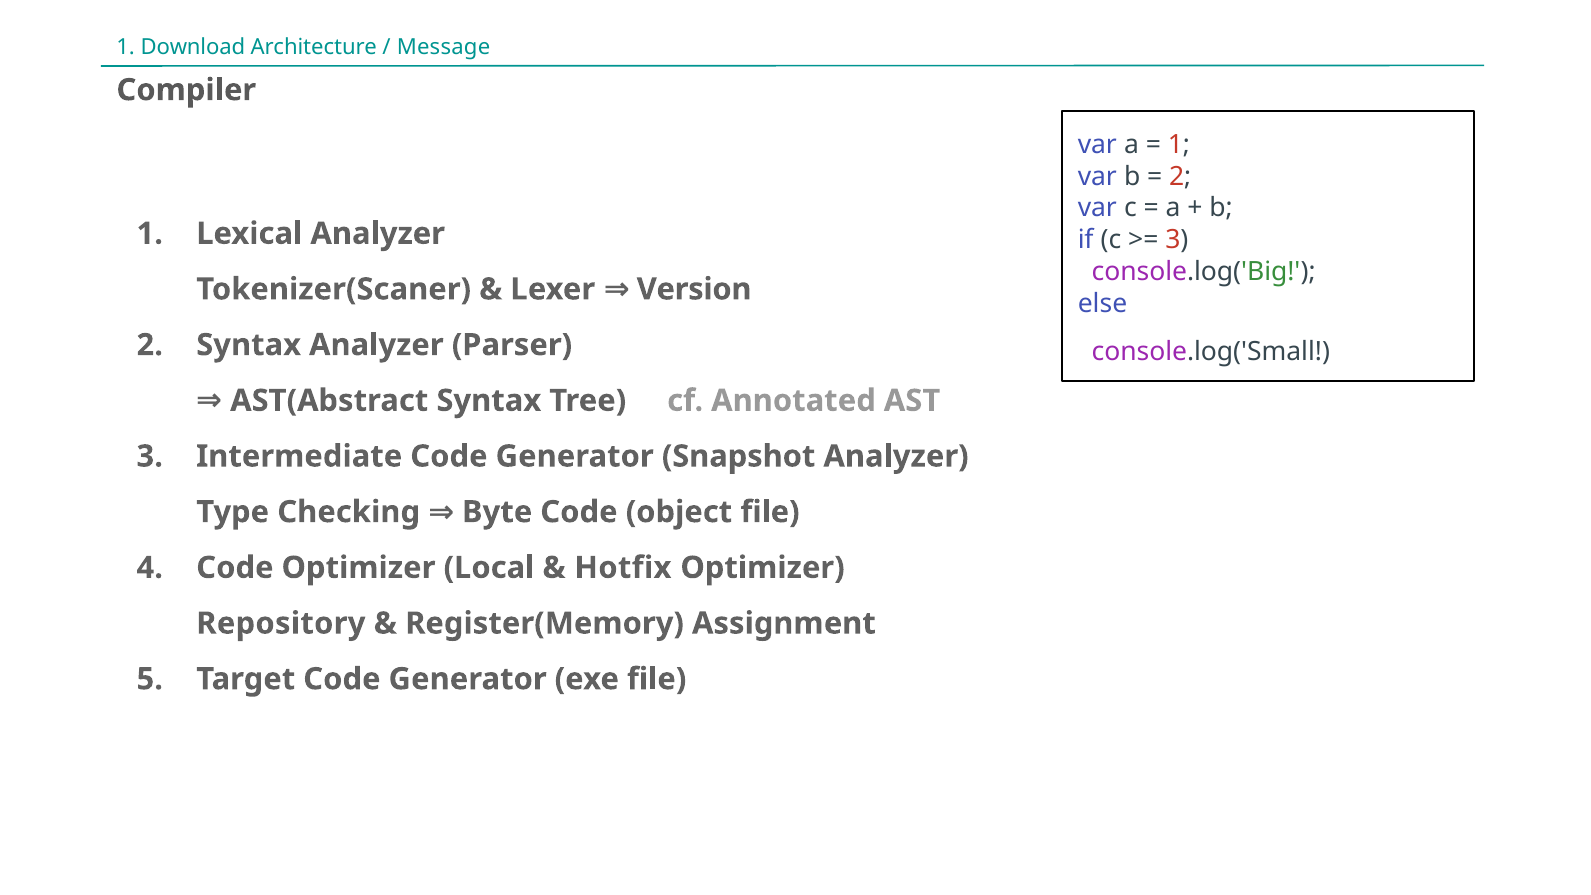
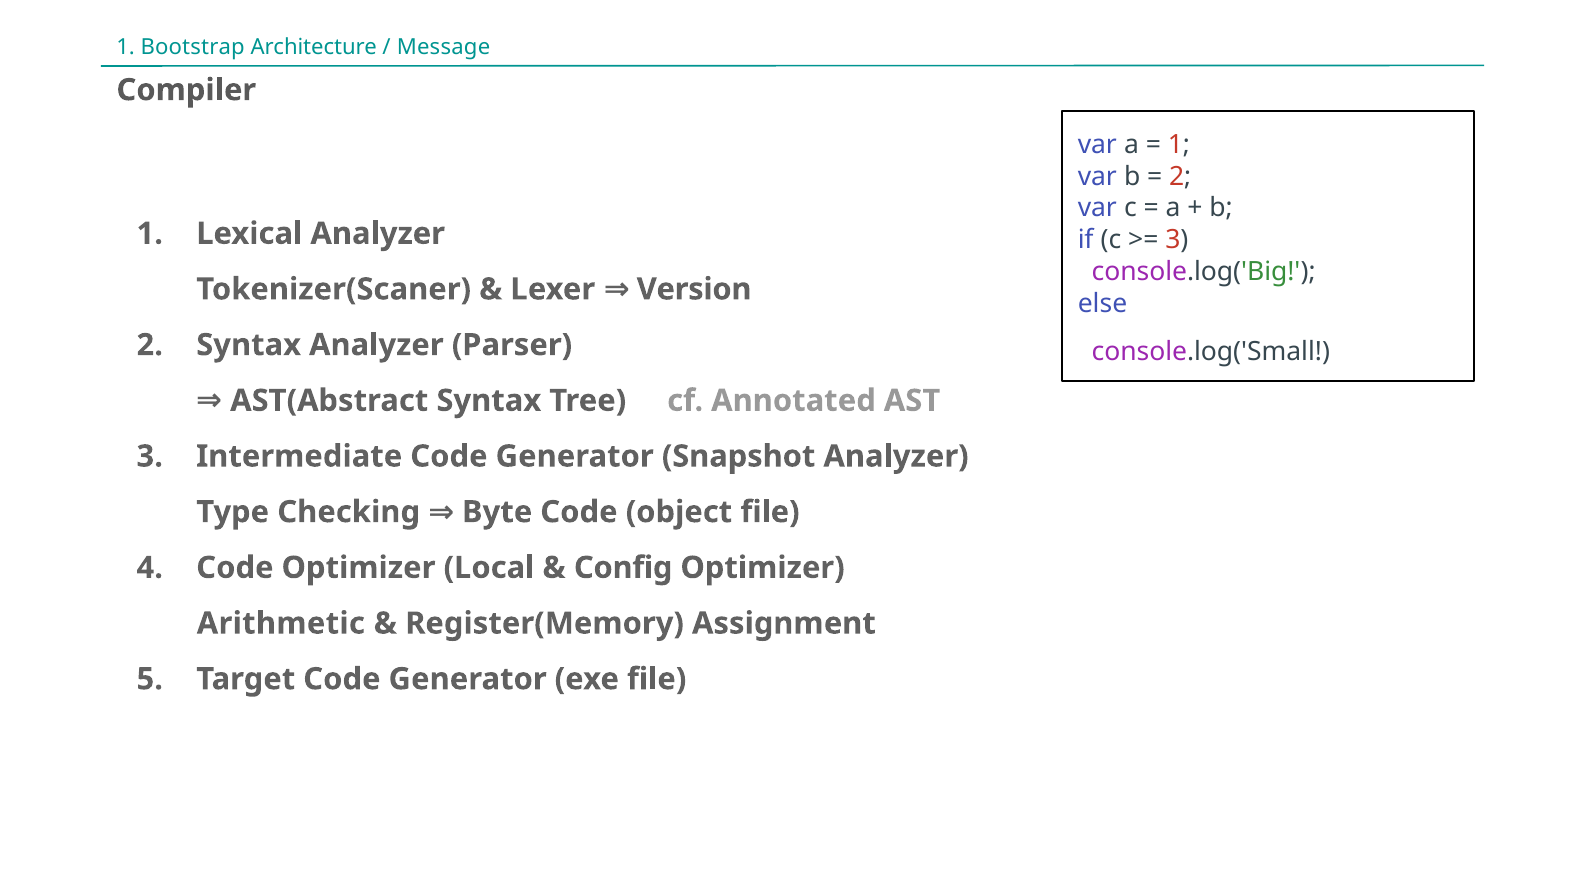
Download: Download -> Bootstrap
Hotfix: Hotfix -> Config
Repository: Repository -> Arithmetic
